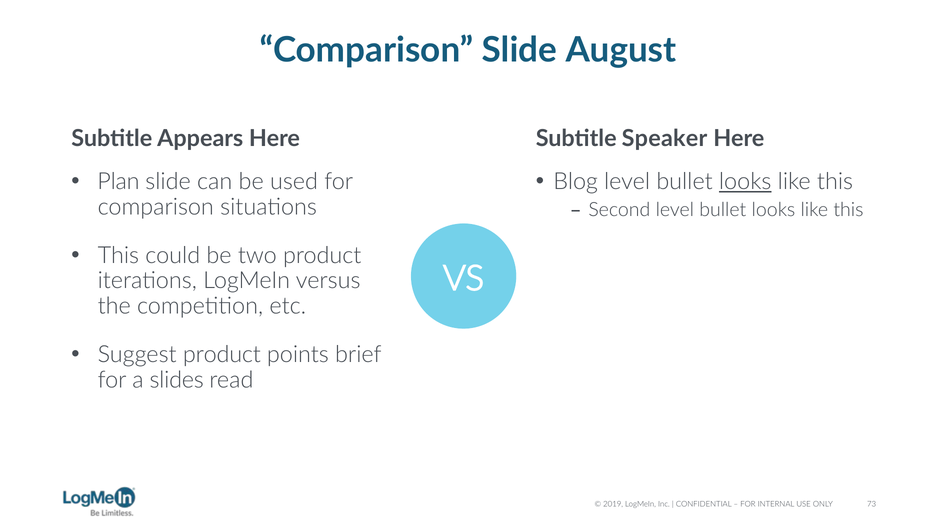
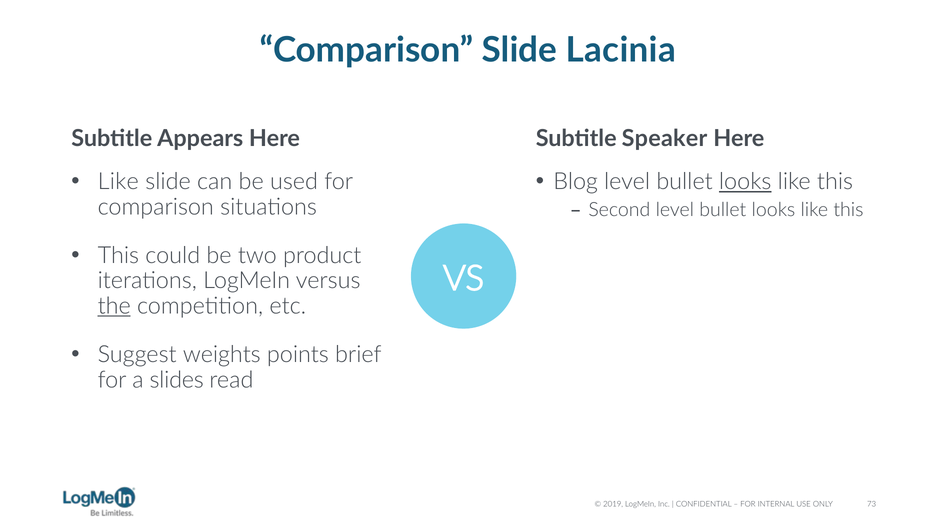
August: August -> Lacinia
Plan at (118, 182): Plan -> Like
the underline: none -> present
Suggest product: product -> weights
